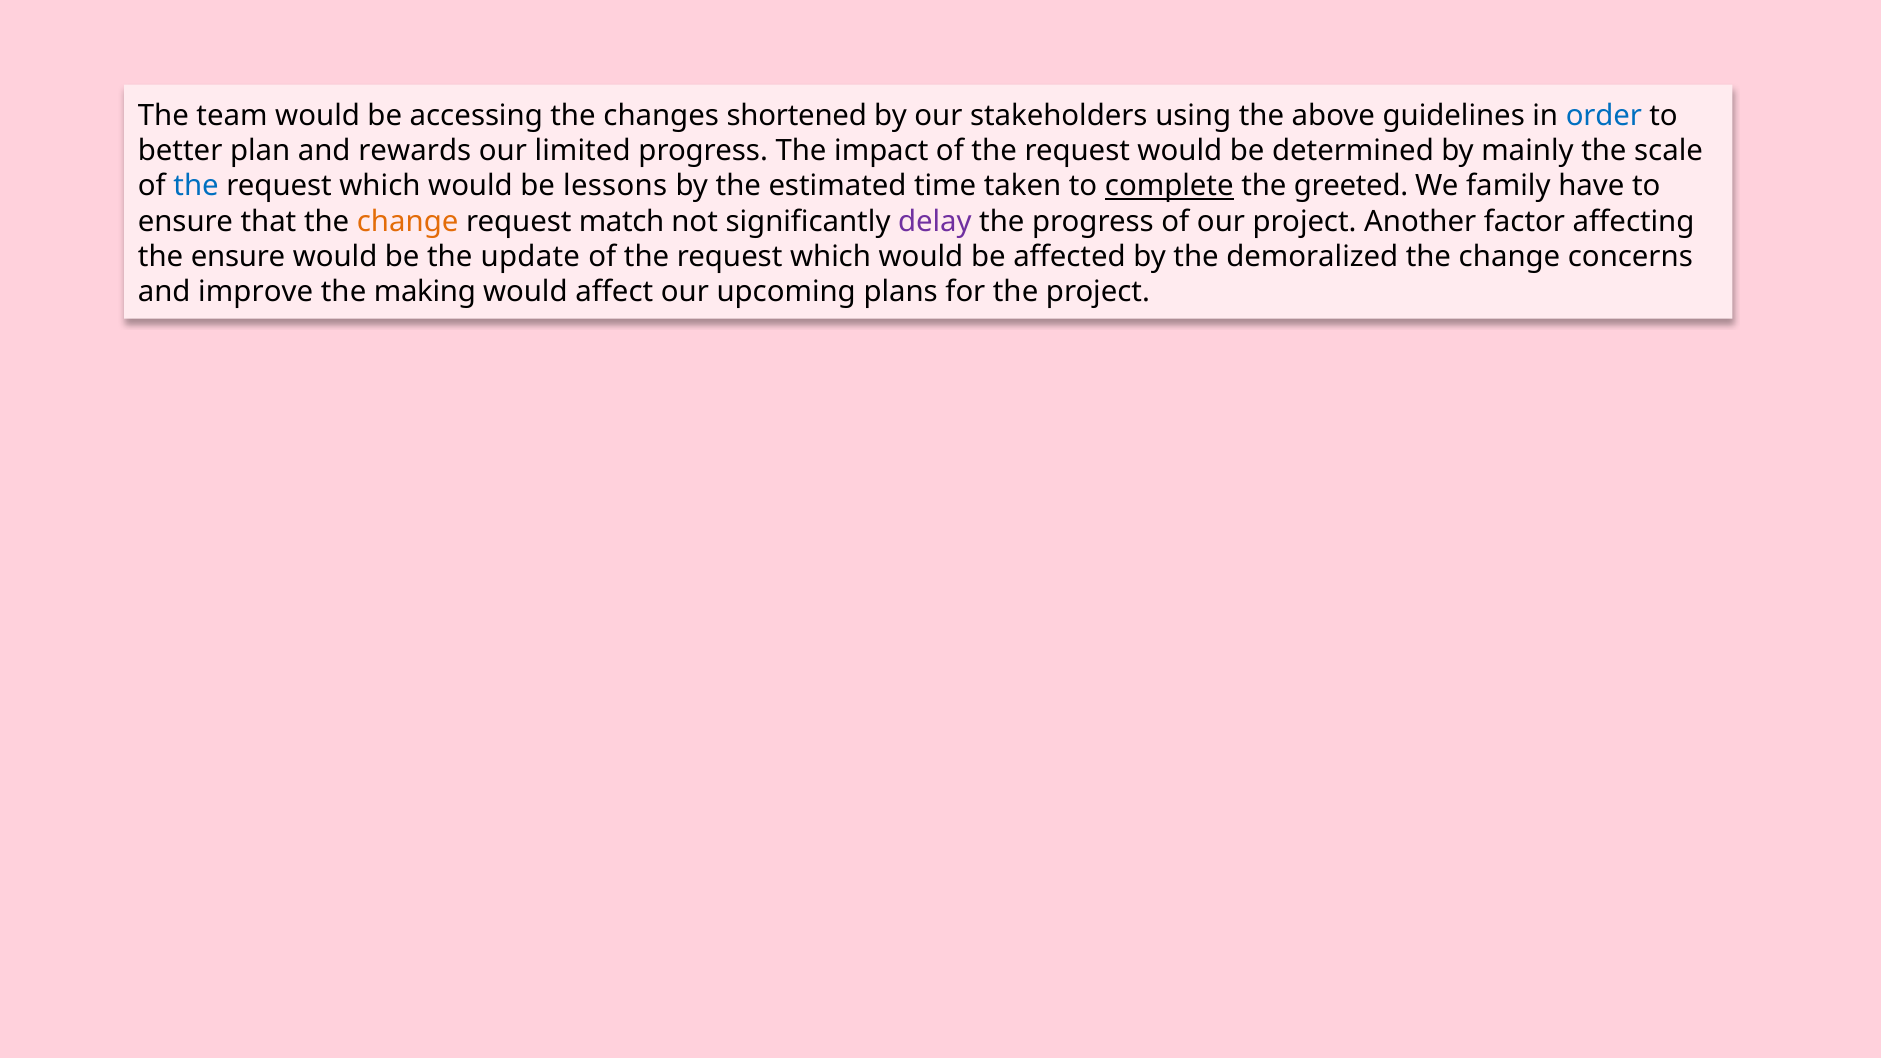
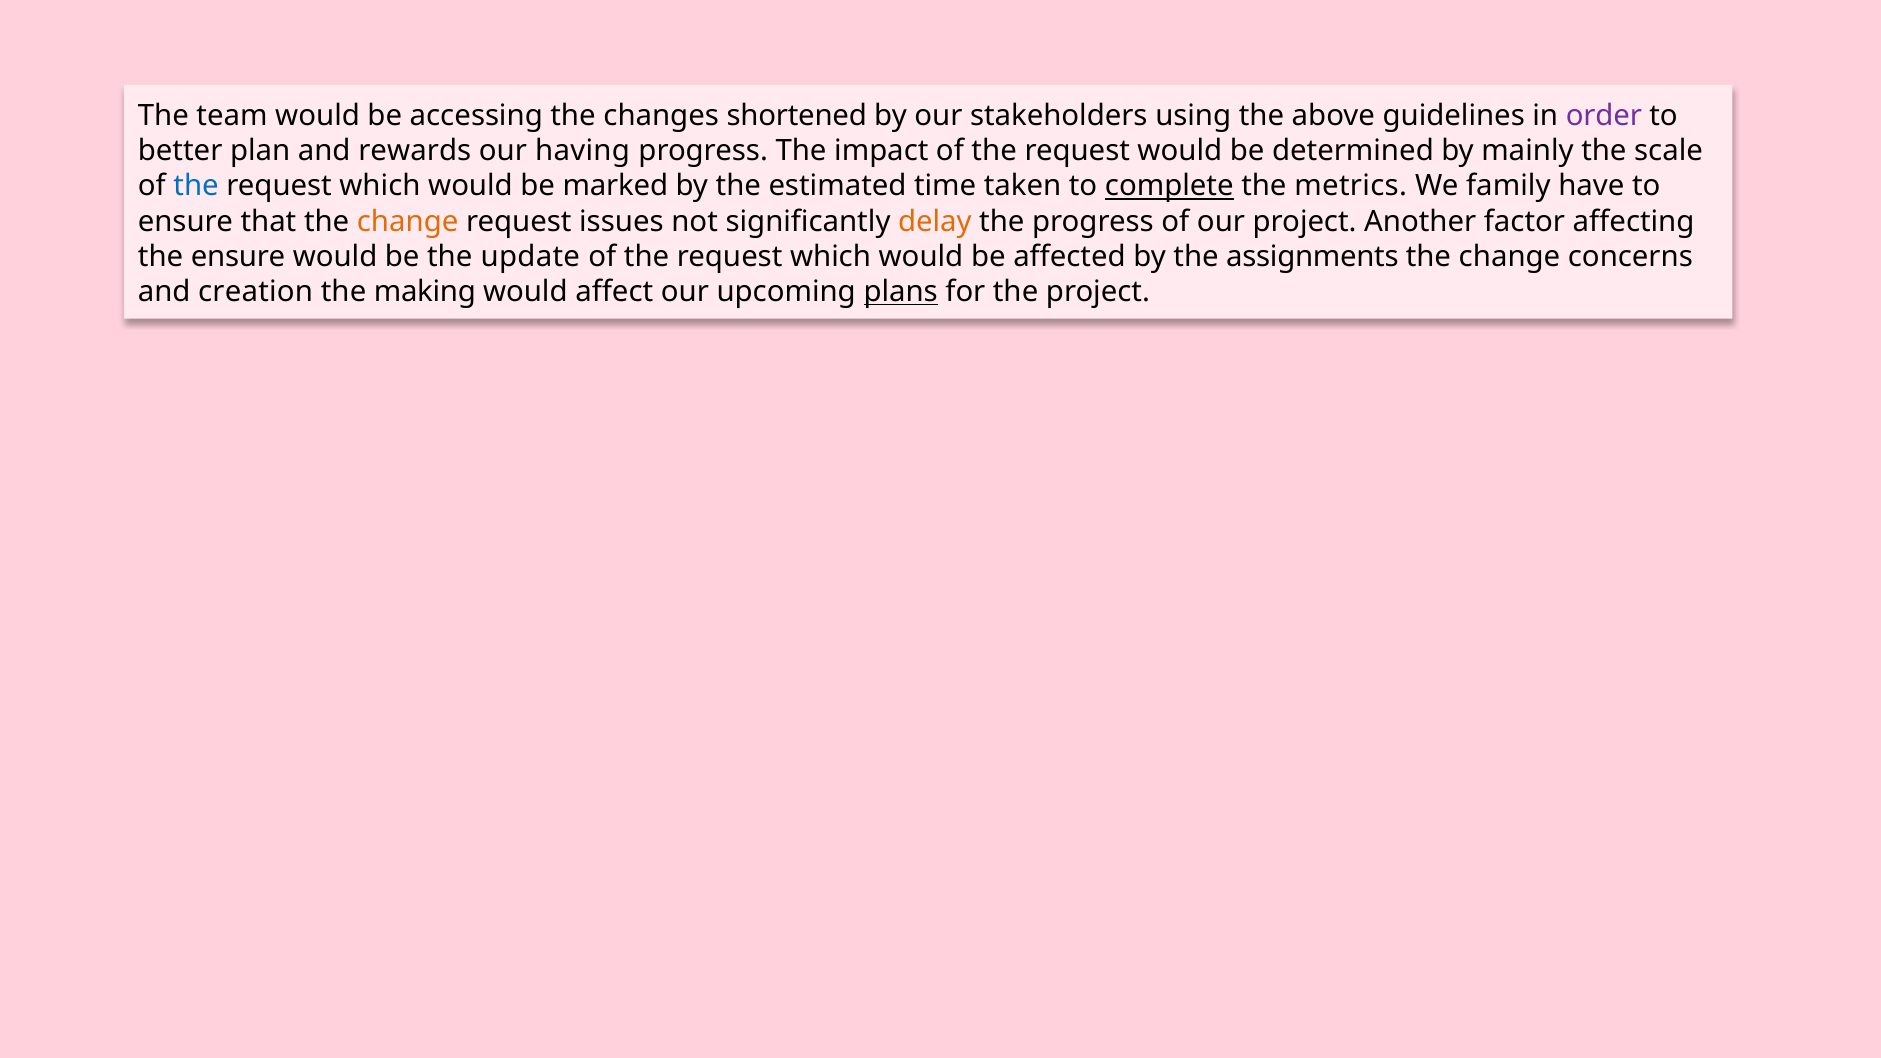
order colour: blue -> purple
limited: limited -> having
lessons: lessons -> marked
greeted: greeted -> metrics
match: match -> issues
delay colour: purple -> orange
demoralized: demoralized -> assignments
improve: improve -> creation
plans underline: none -> present
